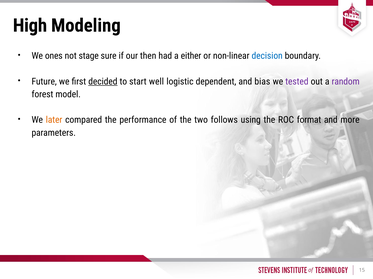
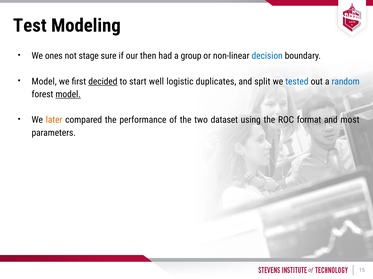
High: High -> Test
either: either -> group
Future at (44, 82): Future -> Model
dependent: dependent -> duplicates
bias: bias -> split
tested colour: purple -> blue
random colour: purple -> blue
model at (68, 95) underline: none -> present
follows: follows -> dataset
more: more -> most
